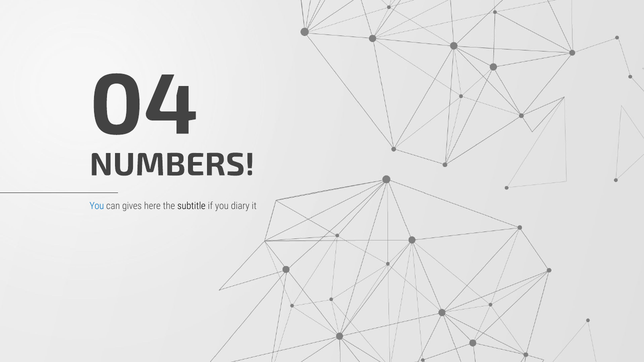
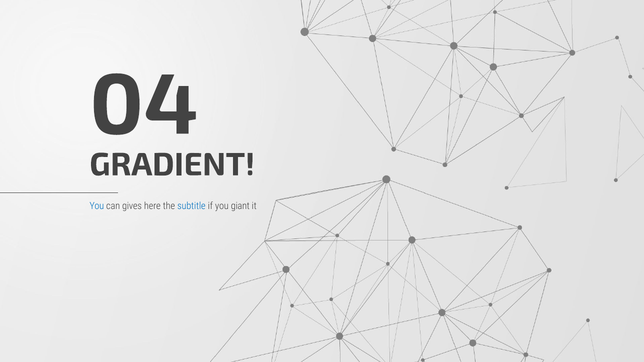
NUMBERS: NUMBERS -> GRADIENT
subtitle colour: black -> blue
diary: diary -> giant
